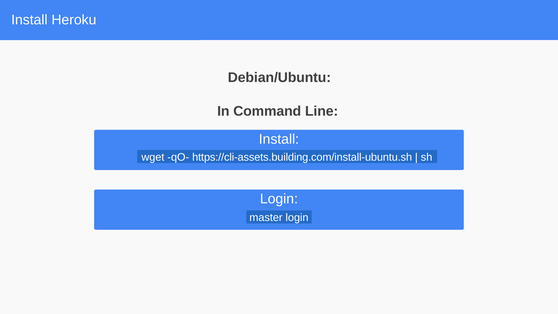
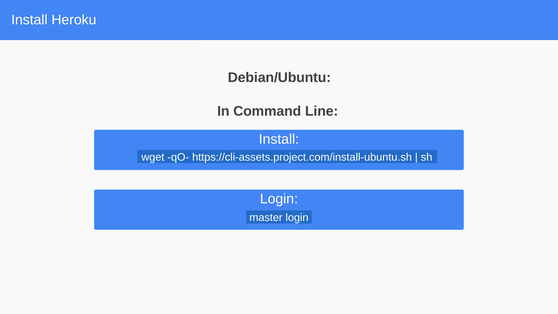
https://cli-assets.building.com/install-ubuntu.sh: https://cli-assets.building.com/install-ubuntu.sh -> https://cli-assets.project.com/install-ubuntu.sh
